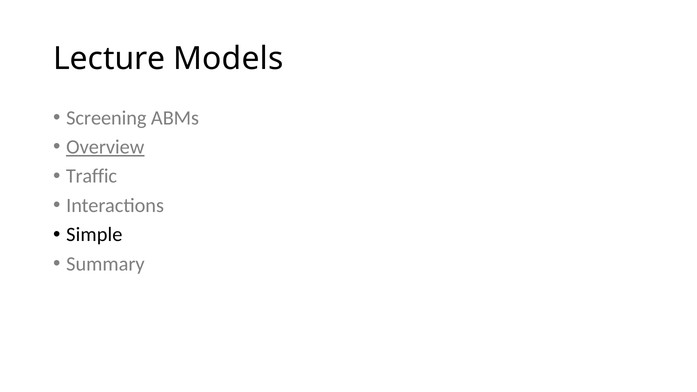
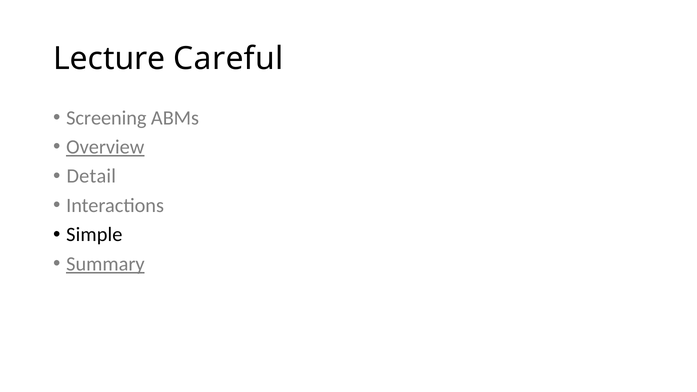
Models: Models -> Careful
Traffic: Traffic -> Detail
Summary underline: none -> present
